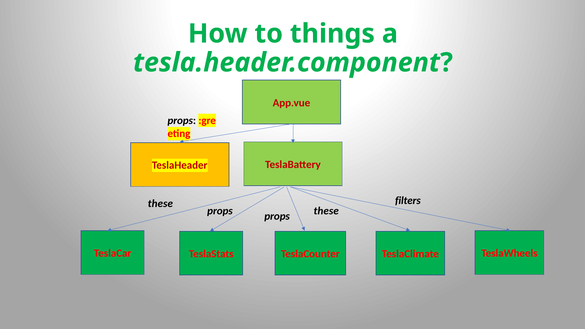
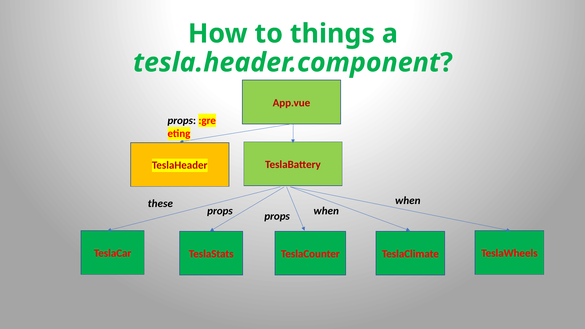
filters at (408, 201): filters -> when
props these: these -> when
